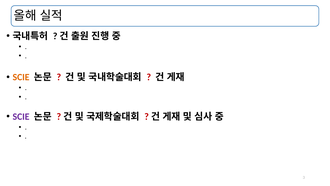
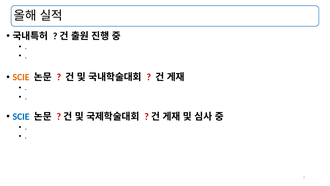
SCIE at (21, 116) colour: purple -> blue
